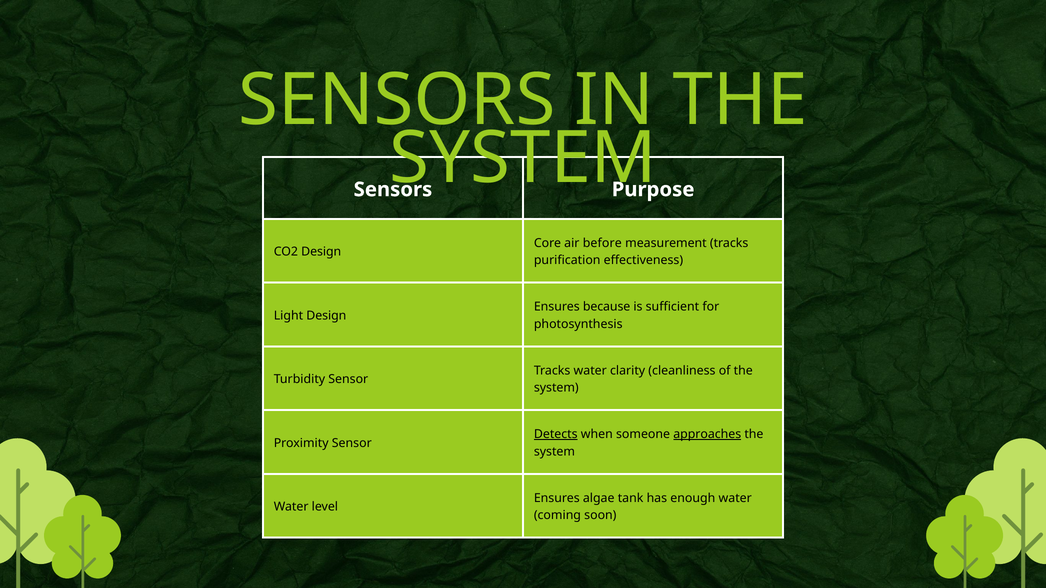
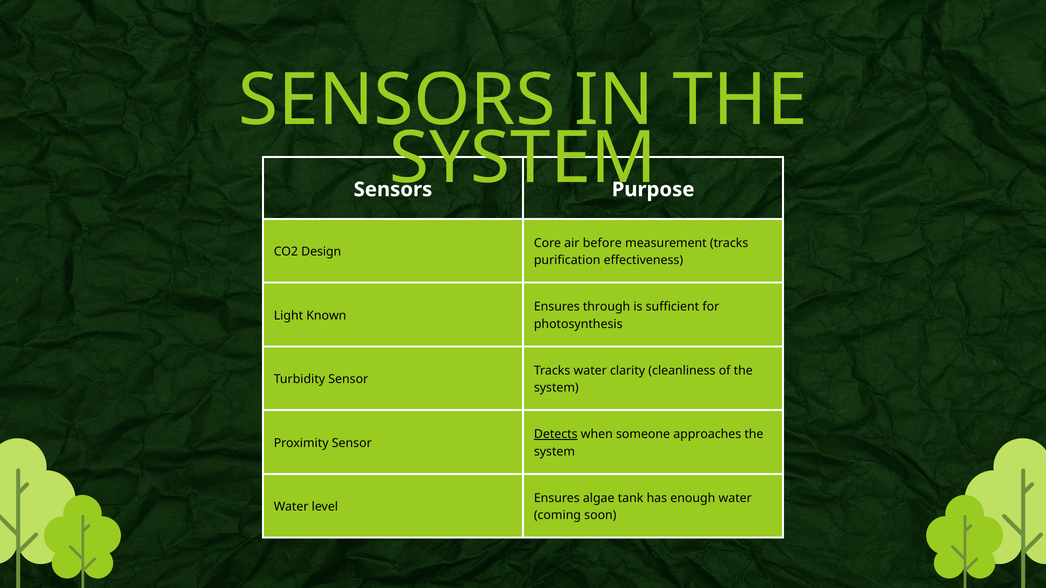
because: because -> through
Light Design: Design -> Known
approaches underline: present -> none
